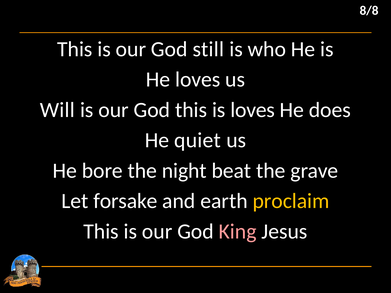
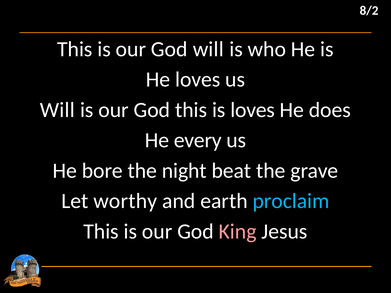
8/8: 8/8 -> 8/2
God still: still -> will
quiet: quiet -> every
forsake: forsake -> worthy
proclaim colour: yellow -> light blue
